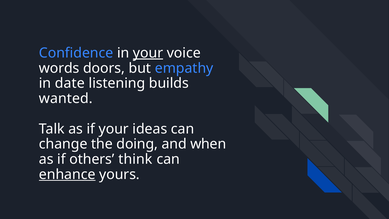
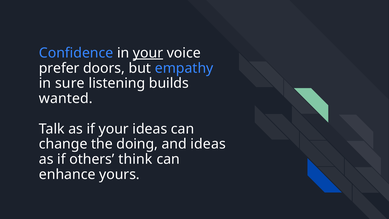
words: words -> prefer
date: date -> sure
and when: when -> ideas
enhance underline: present -> none
